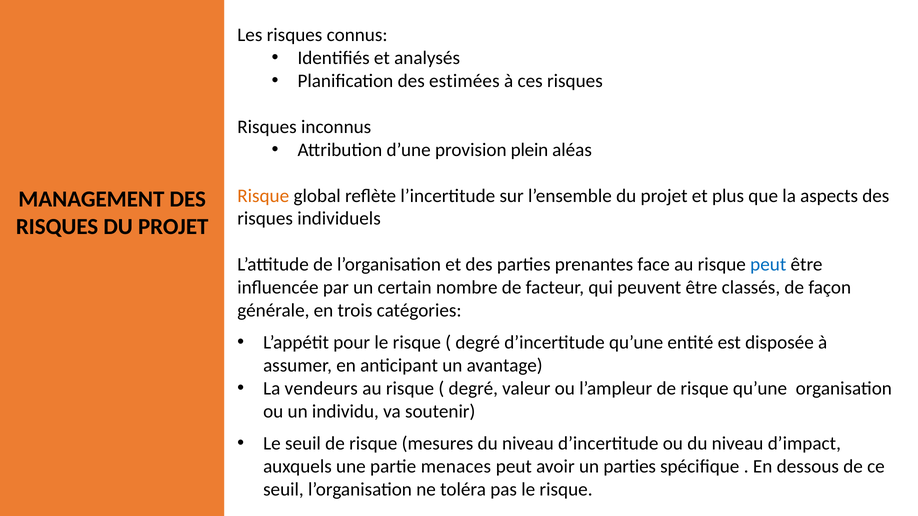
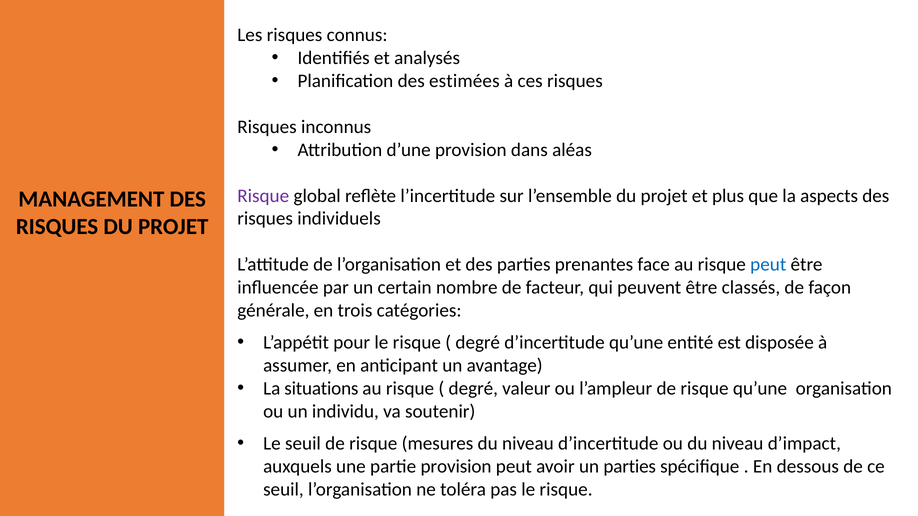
plein: plein -> dans
Risque at (263, 196) colour: orange -> purple
vendeurs: vendeurs -> situations
partie menaces: menaces -> provision
